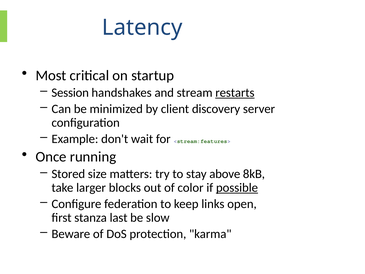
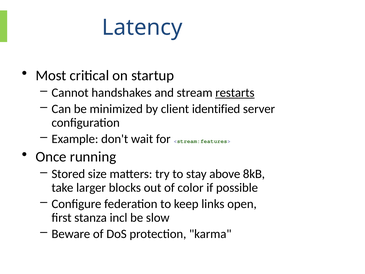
Session: Session -> Cannot
discovery: discovery -> identified
possible underline: present -> none
last: last -> incl
